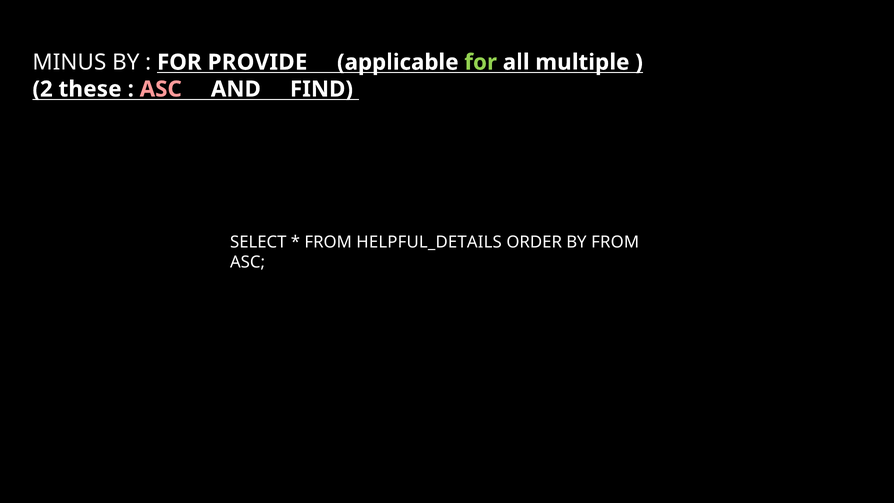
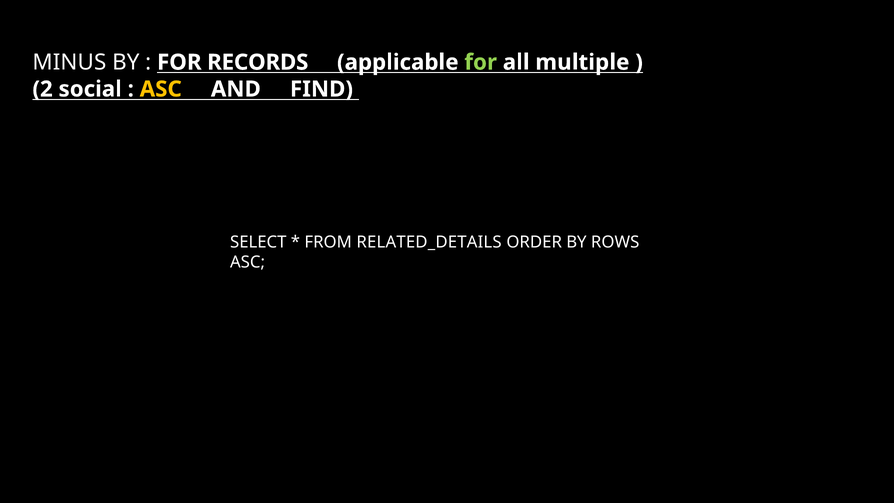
PROVIDE: PROVIDE -> RECORDS
these: these -> social
ASC at (161, 89) colour: pink -> yellow
HELPFUL_DETAILS: HELPFUL_DETAILS -> RELATED_DETAILS
BY FROM: FROM -> ROWS
